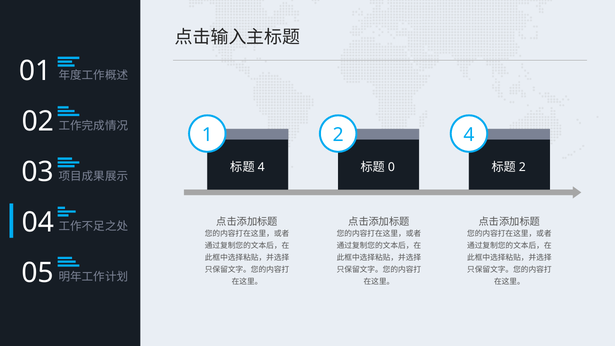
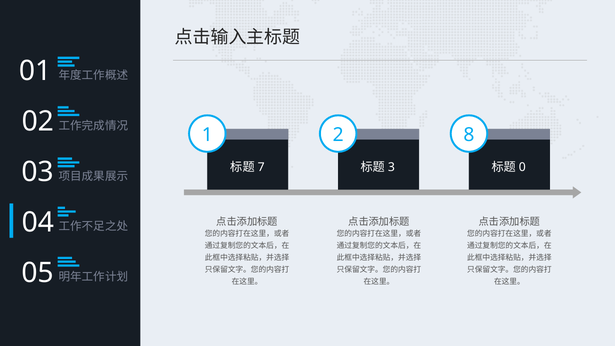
1 4: 4 -> 8
4 at (261, 167): 4 -> 7
0: 0 -> 3
2 at (522, 167): 2 -> 0
